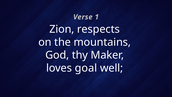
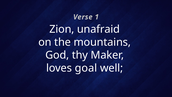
respects: respects -> unafraid
